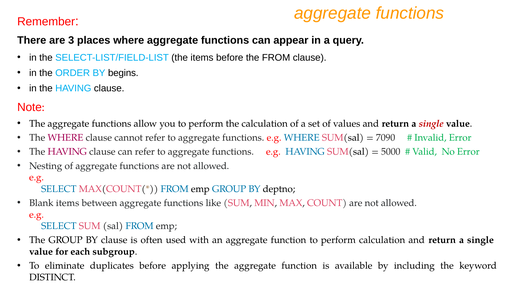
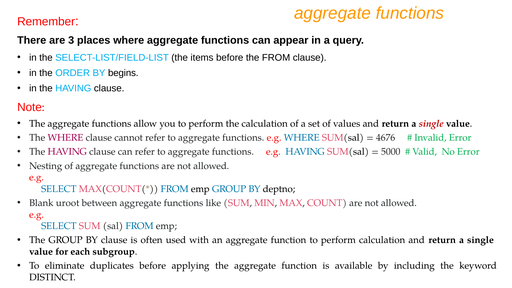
7090: 7090 -> 4676
Blank items: items -> uroot
